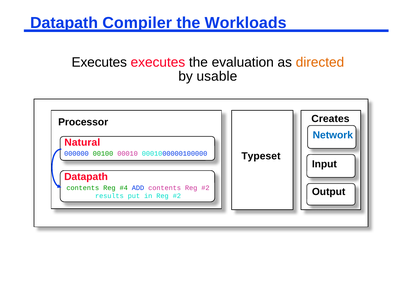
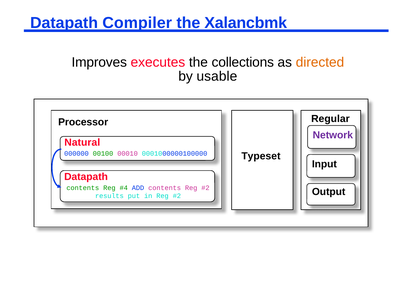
Workloads: Workloads -> Xalancbmk
Executes at (99, 62): Executes -> Improves
evaluation: evaluation -> collections
Creates: Creates -> Regular
Network colour: blue -> purple
